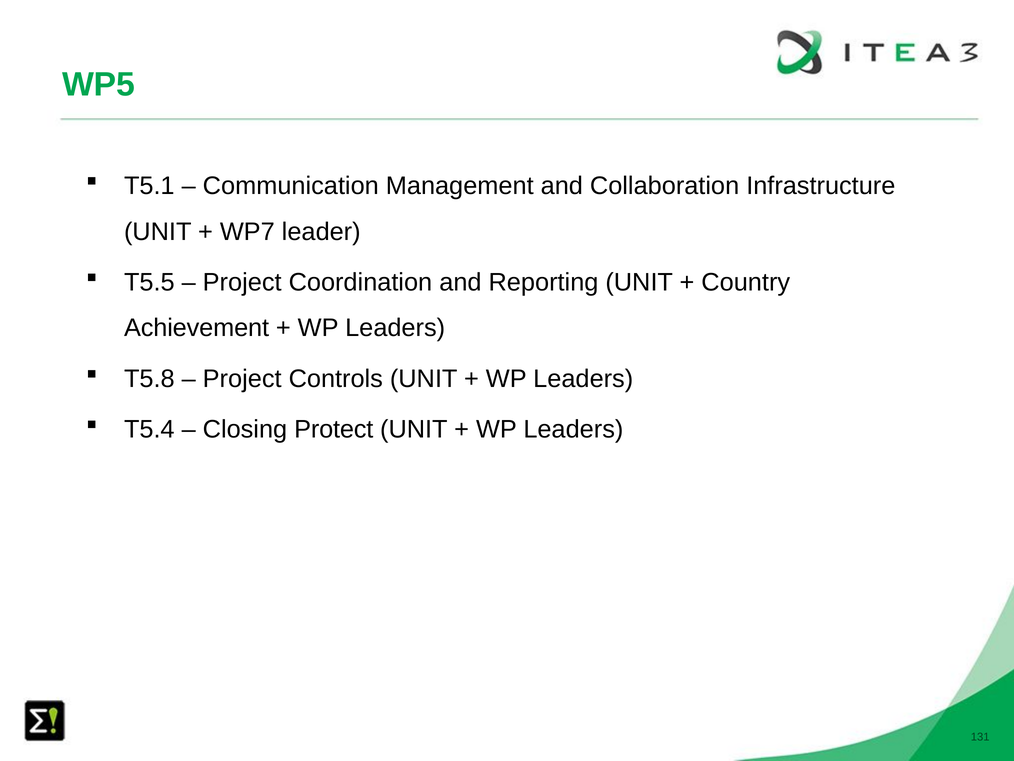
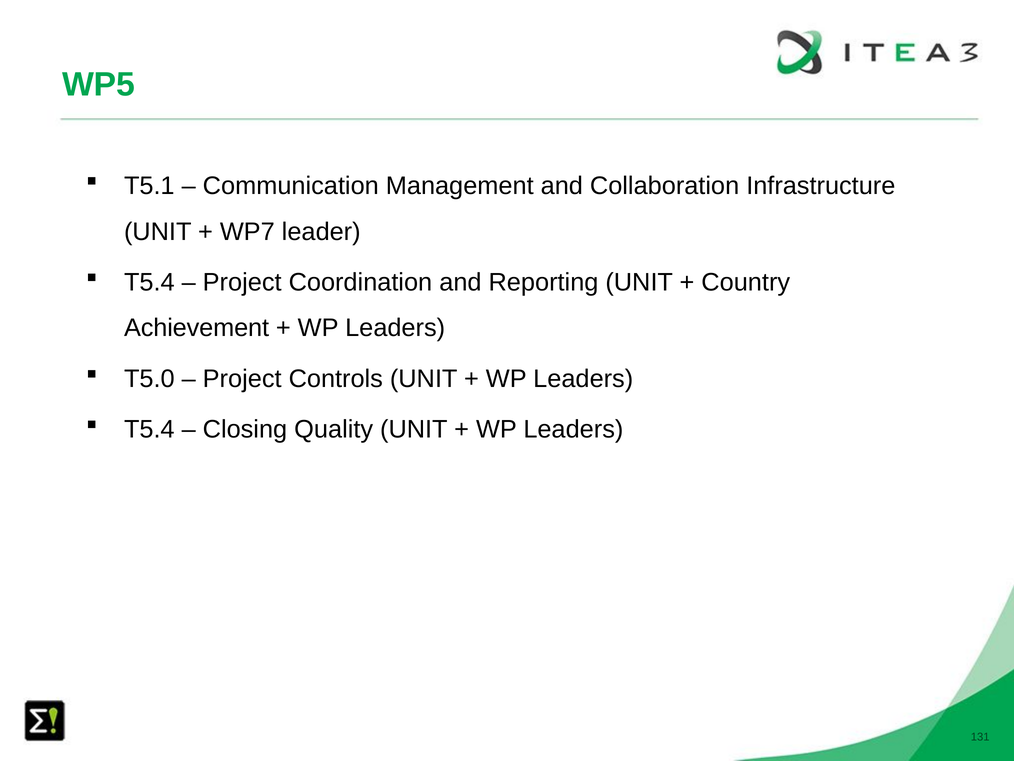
T5.5 at (149, 282): T5.5 -> T5.4
T5.8: T5.8 -> T5.0
Protect: Protect -> Quality
